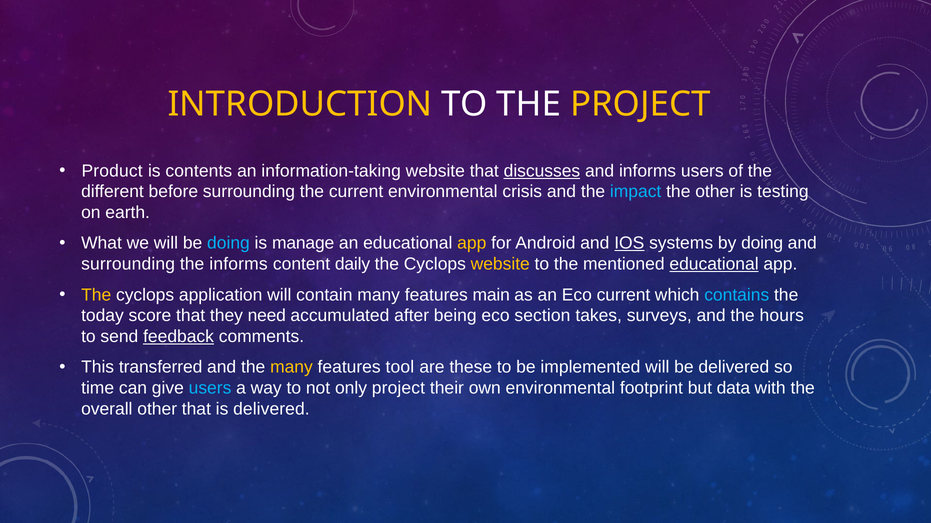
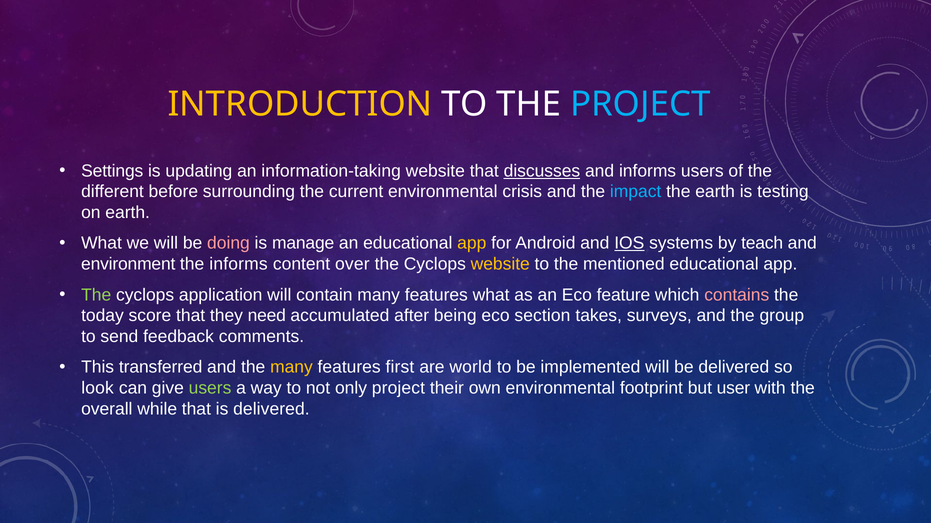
PROJECT at (640, 105) colour: yellow -> light blue
Product: Product -> Settings
contents: contents -> updating
the other: other -> earth
doing at (228, 244) colour: light blue -> pink
by doing: doing -> teach
surrounding at (128, 264): surrounding -> environment
daily: daily -> over
educational at (714, 264) underline: present -> none
The at (96, 295) colour: yellow -> light green
features main: main -> what
Eco current: current -> feature
contains colour: light blue -> pink
hours: hours -> group
feedback underline: present -> none
tool: tool -> first
these: these -> world
time: time -> look
users at (210, 389) colour: light blue -> light green
data: data -> user
overall other: other -> while
